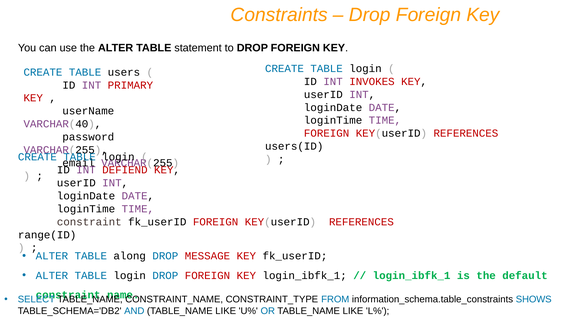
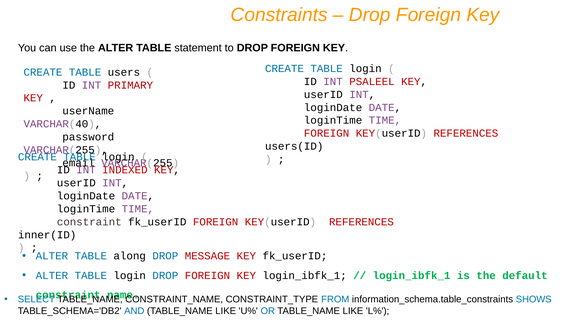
INVOKES: INVOKES -> PSALEEL
DEFIEND: DEFIEND -> INDEXED
range(ID: range(ID -> inner(ID
